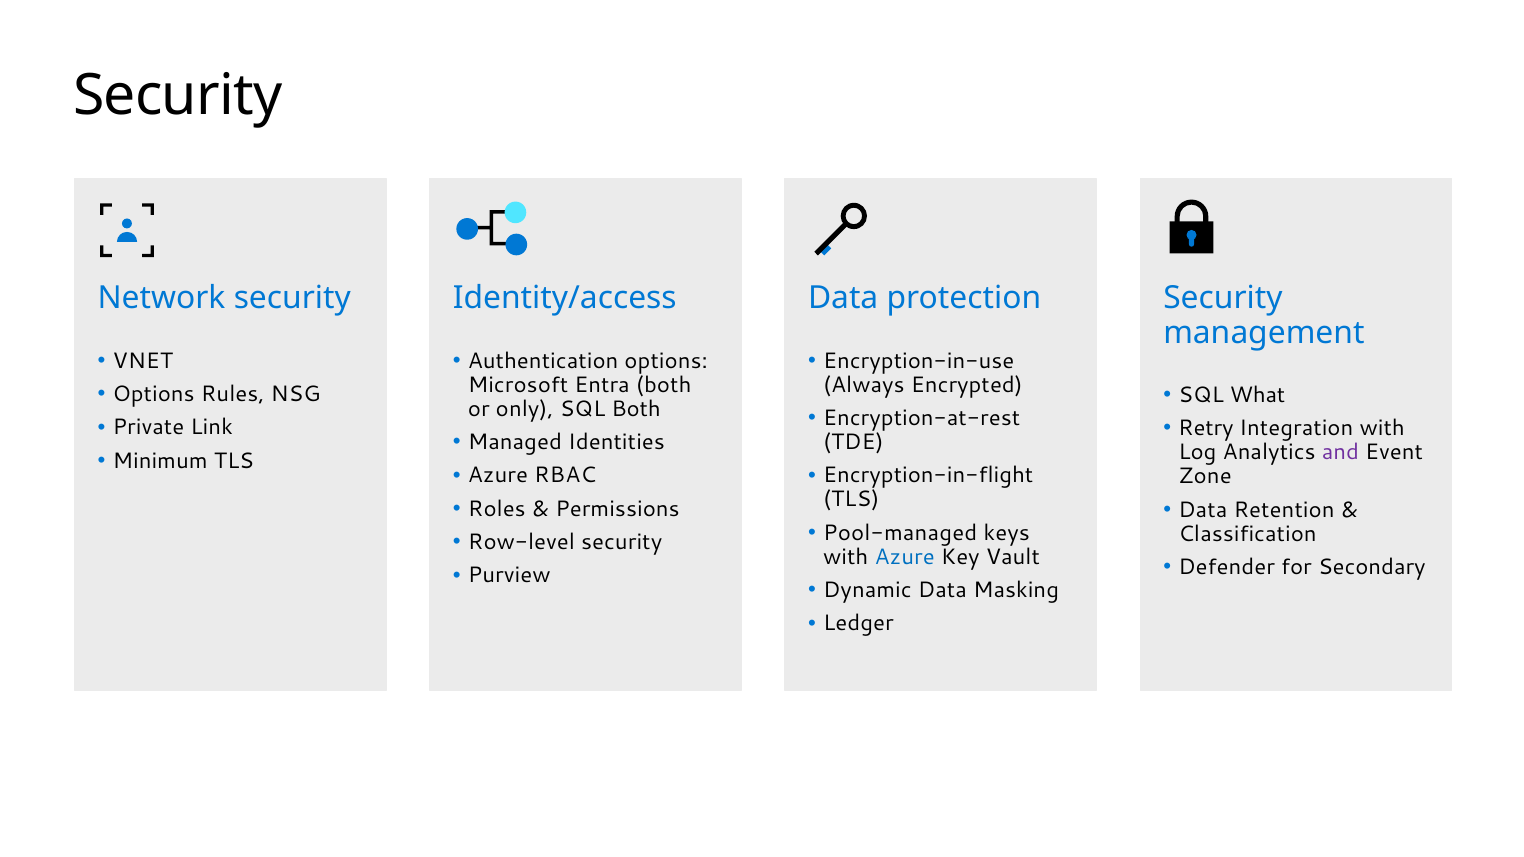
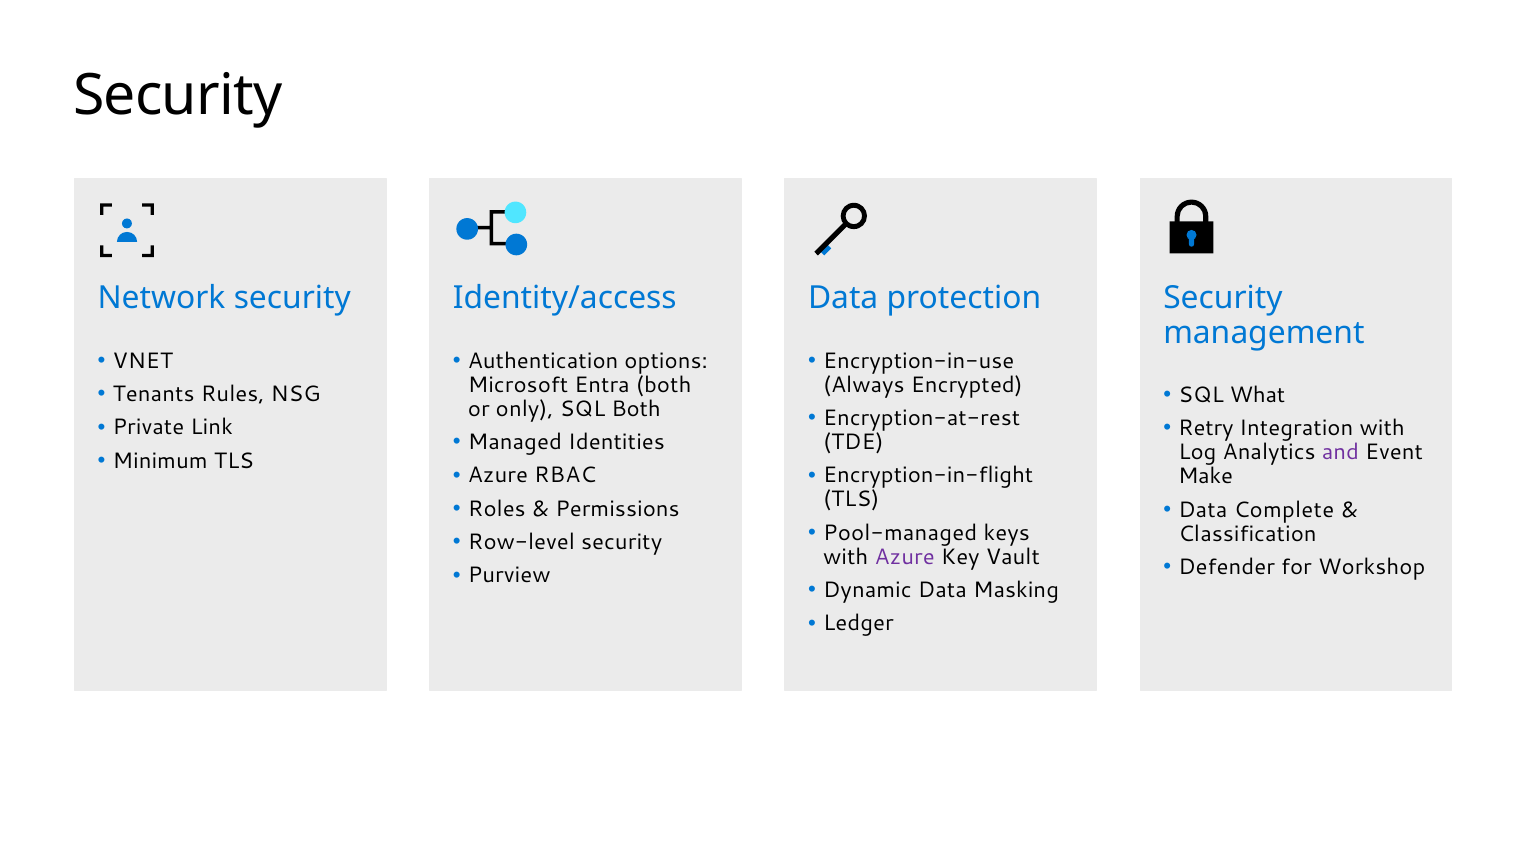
Options at (154, 394): Options -> Tenants
Zone: Zone -> Make
Retention: Retention -> Complete
Azure at (905, 557) colour: blue -> purple
Secondary: Secondary -> Workshop
